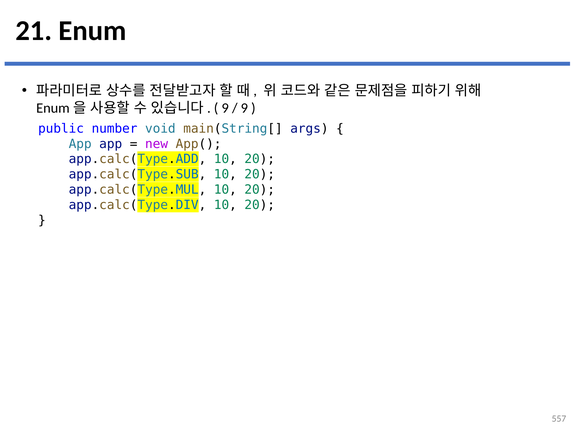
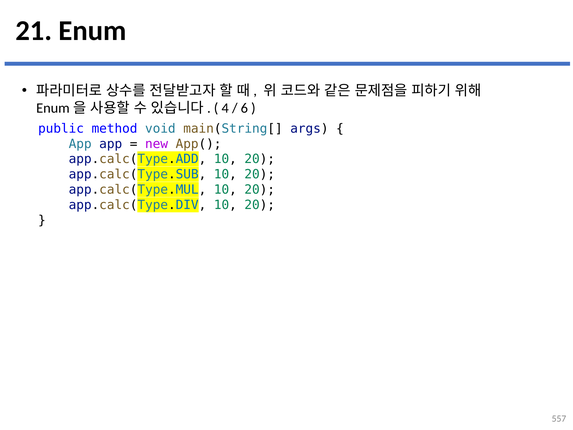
9 at (225, 108): 9 -> 4
9 at (244, 108): 9 -> 6
number: number -> method
